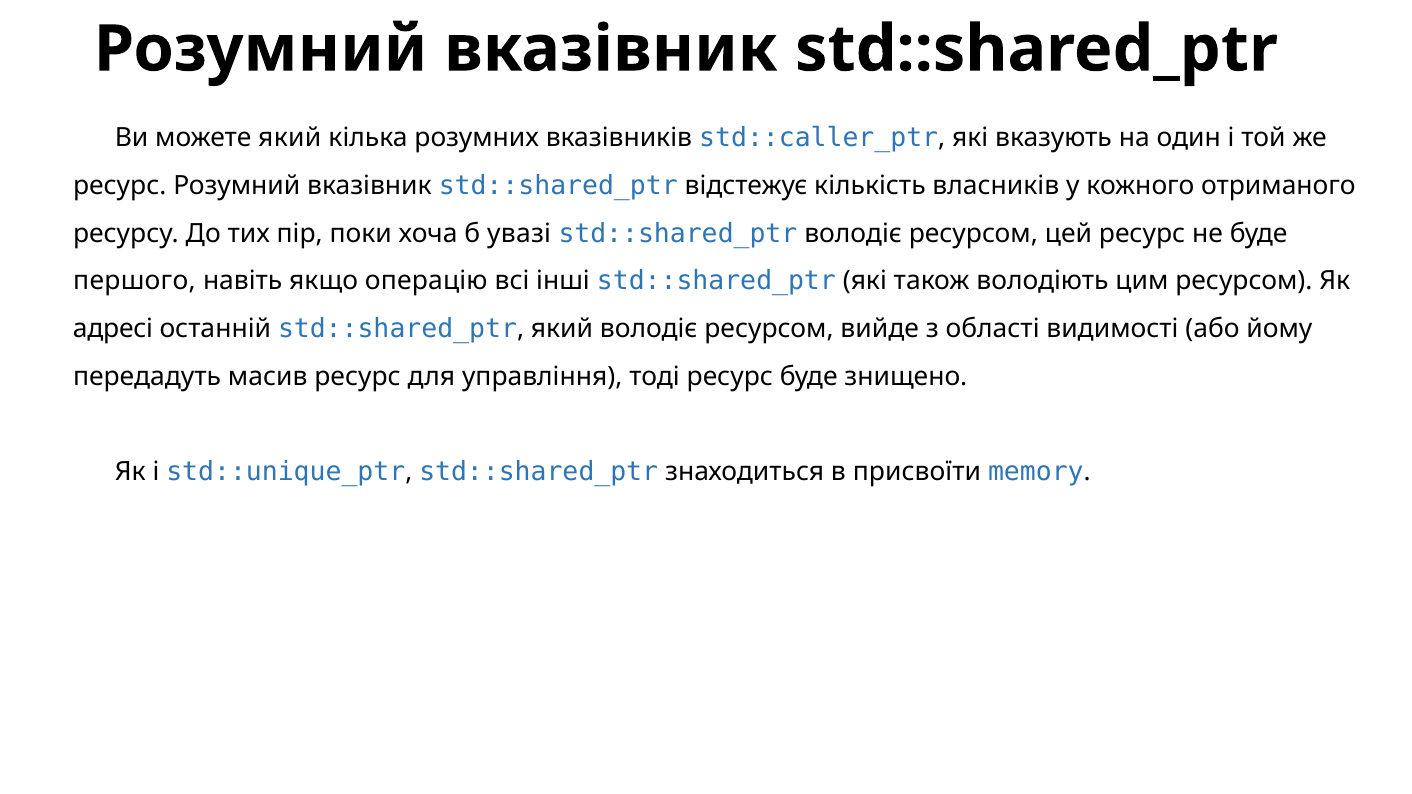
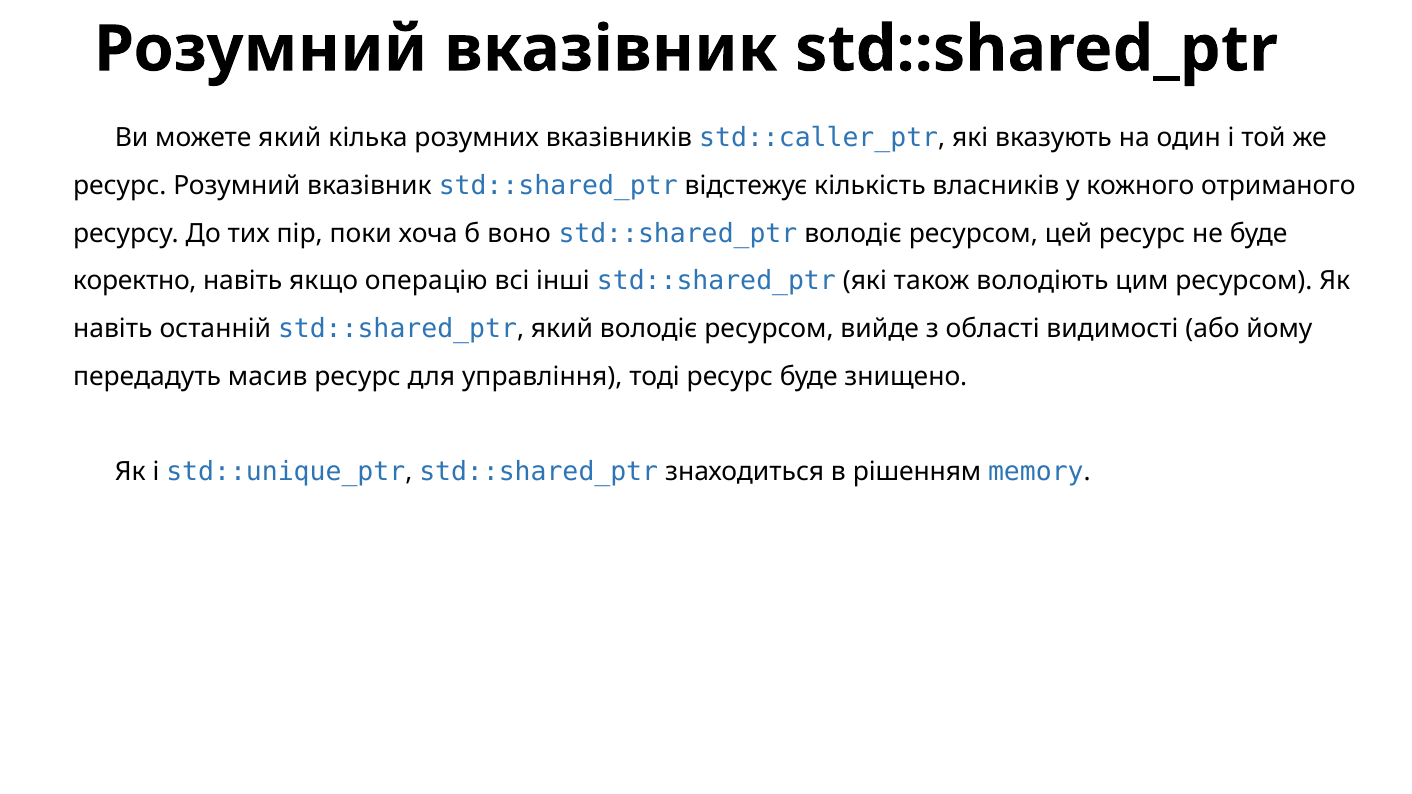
увазі: увазі -> воно
першого: першого -> коректно
адресі at (113, 329): адресі -> навіть
присвоїти: присвоїти -> рішенням
